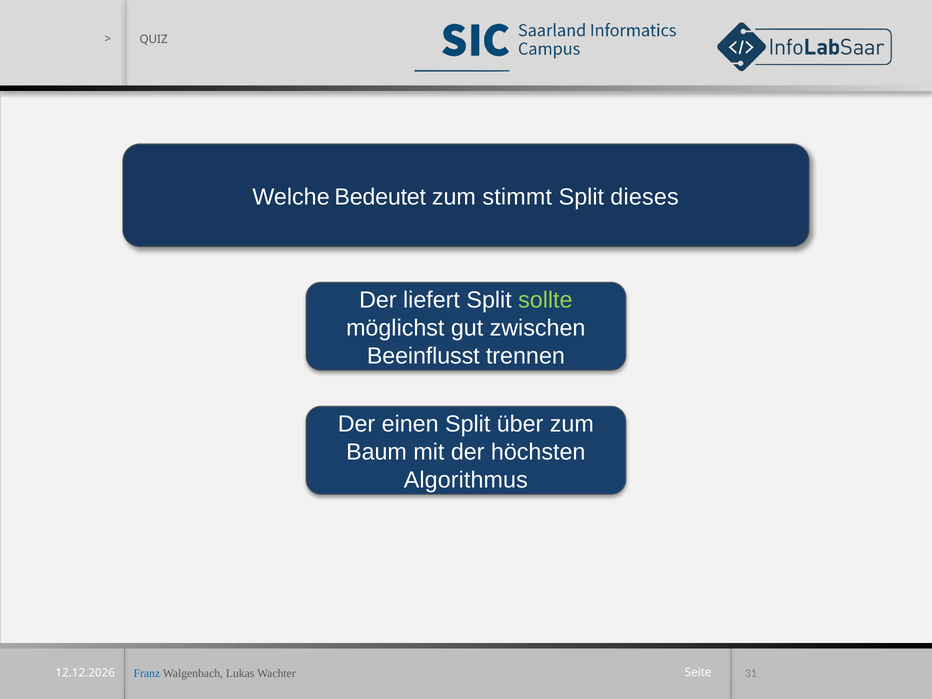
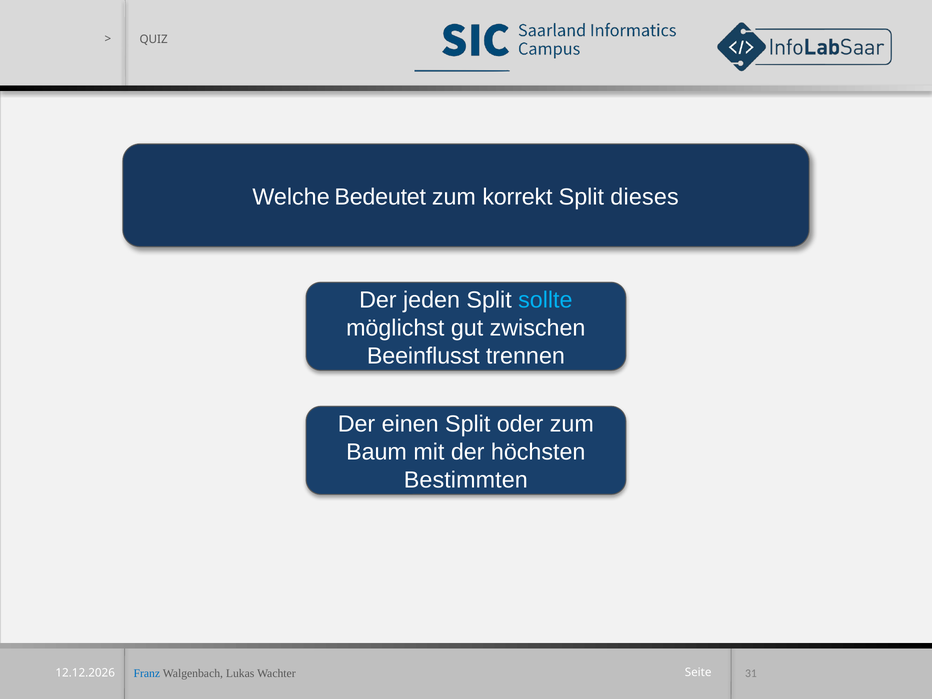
stimmt: stimmt -> korrekt
liefert: liefert -> jeden
sollte colour: light green -> light blue
über: über -> oder
Algorithmus: Algorithmus -> Bestimmten
